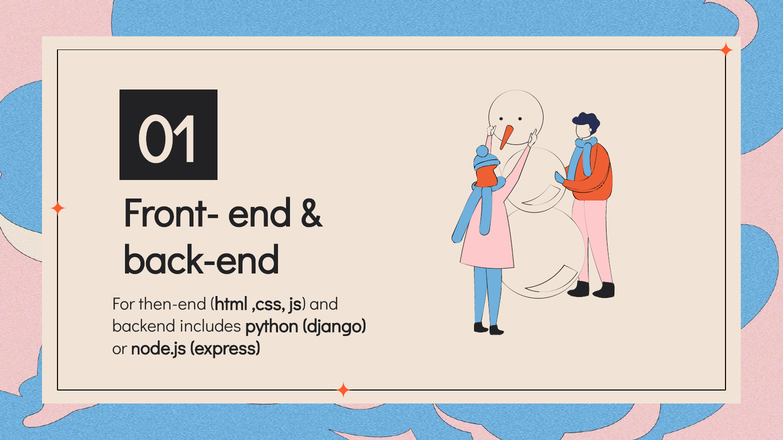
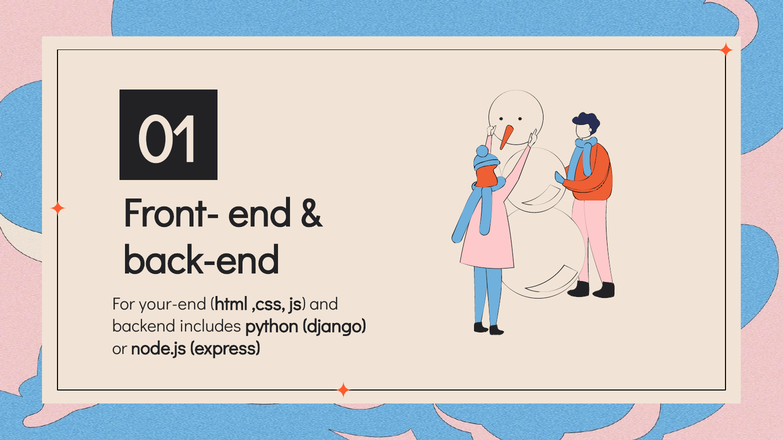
then-end: then-end -> your-end
